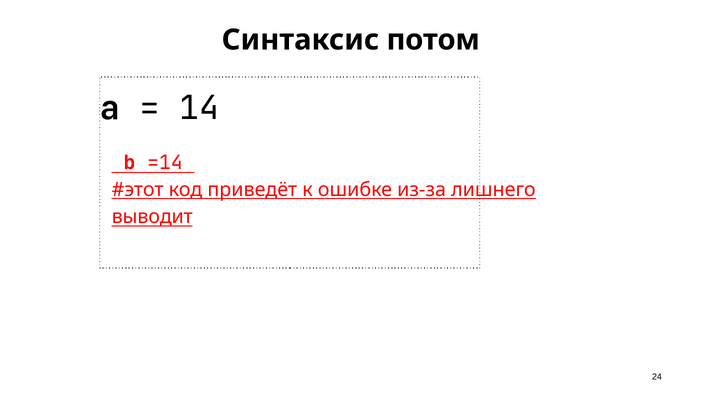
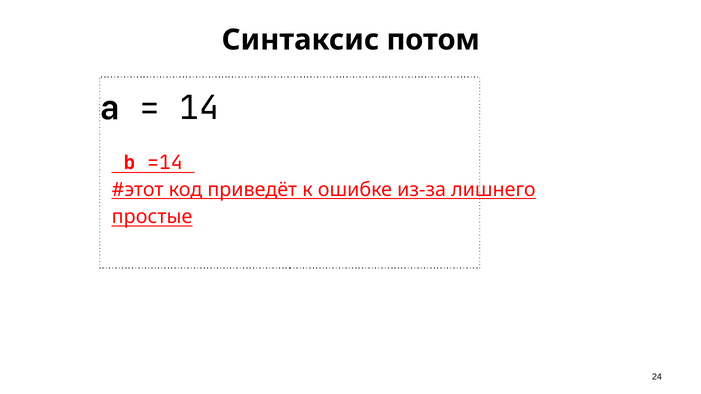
выводит: выводит -> простые
